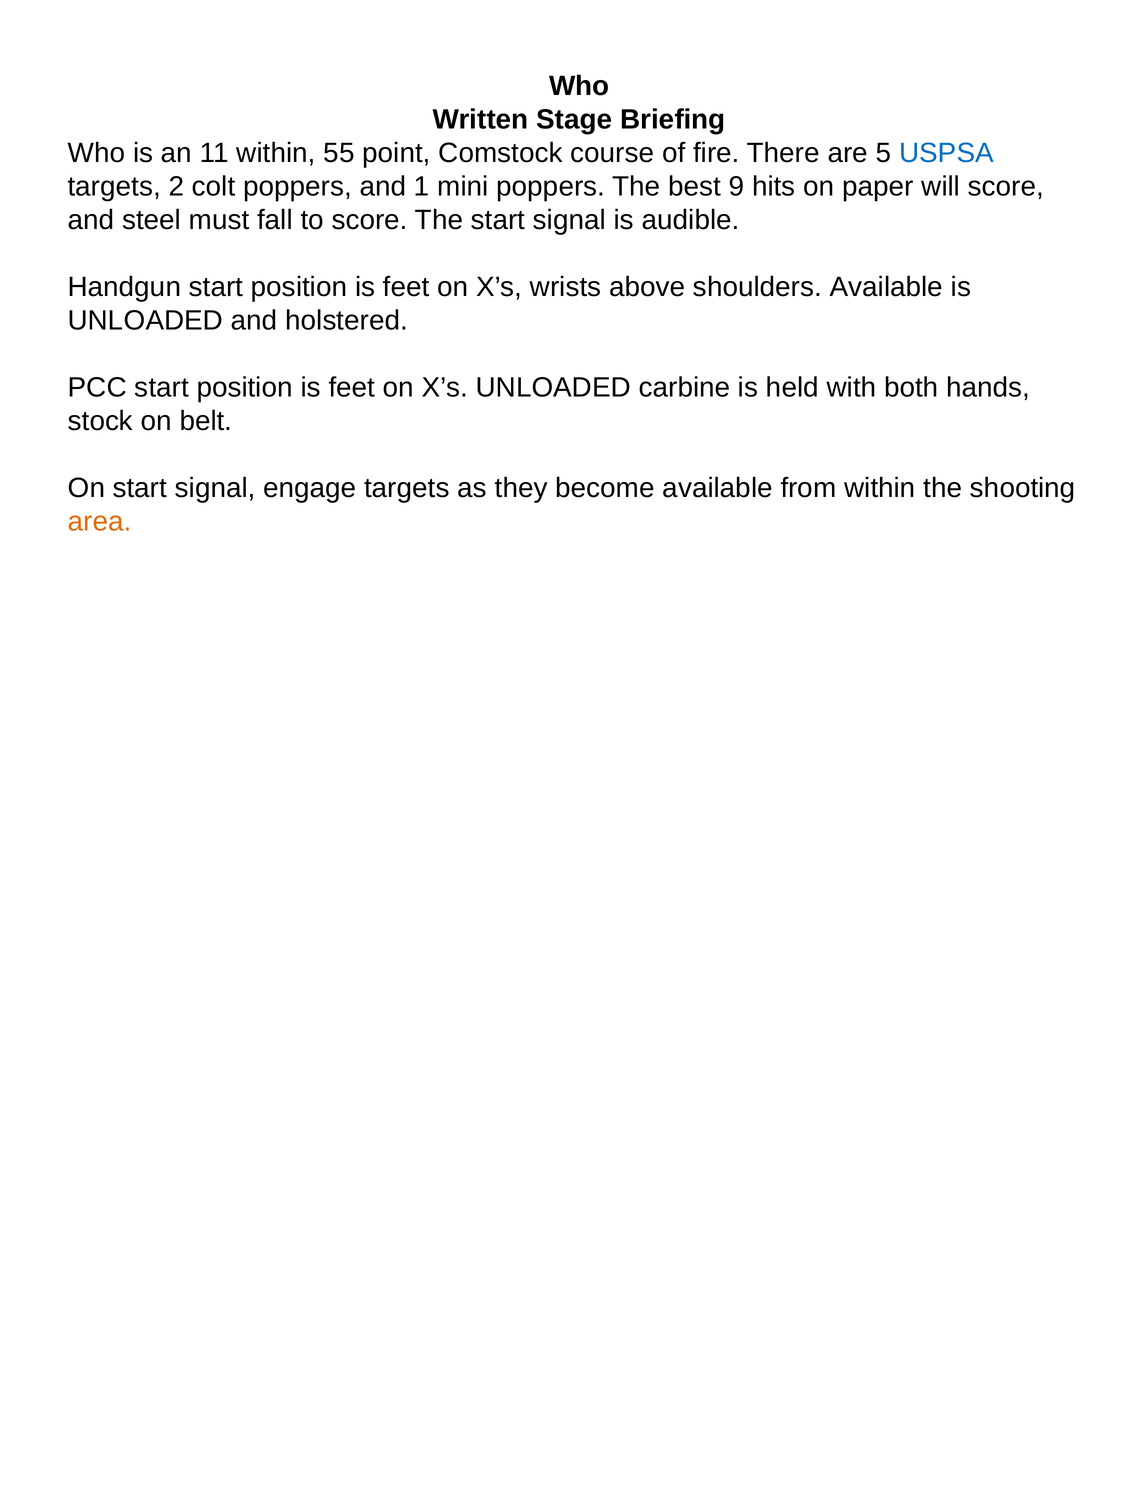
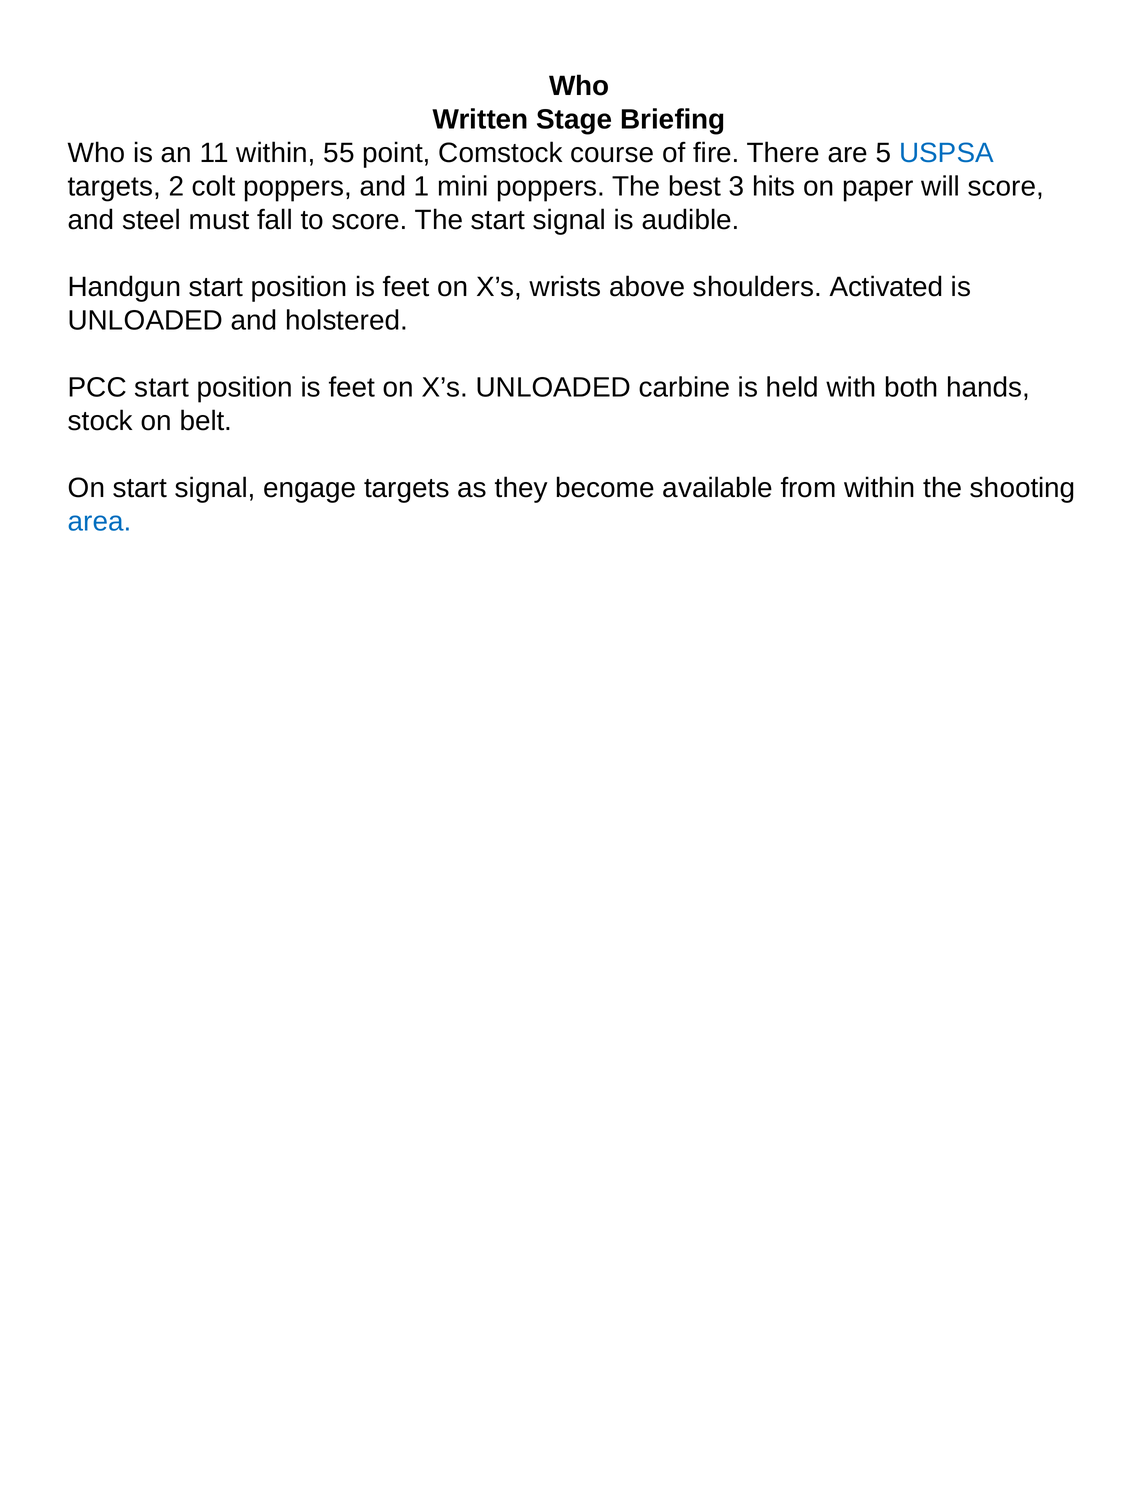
9: 9 -> 3
shoulders Available: Available -> Activated
area colour: orange -> blue
